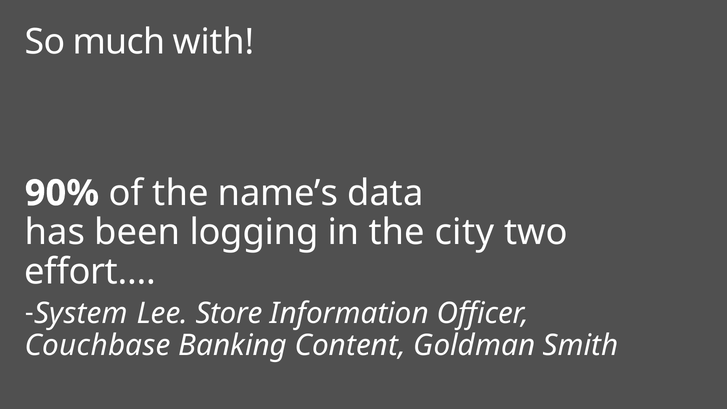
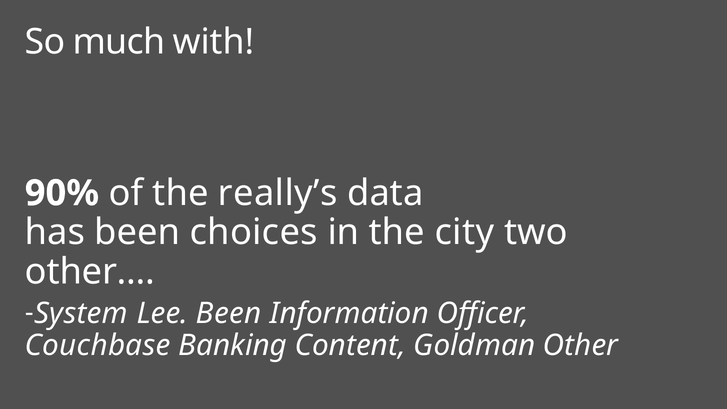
name’s: name’s -> really’s
logging: logging -> choices
effort…: effort… -> other…
Lee Store: Store -> Been
Smith: Smith -> Other
